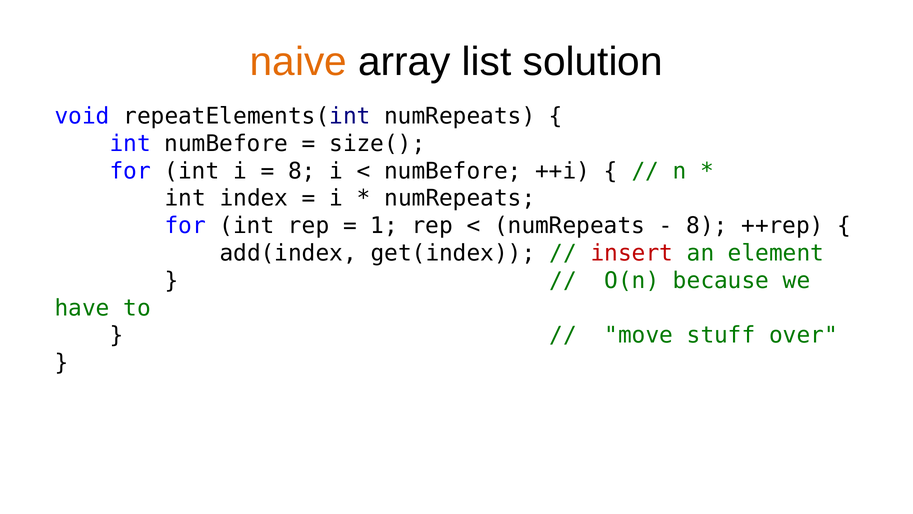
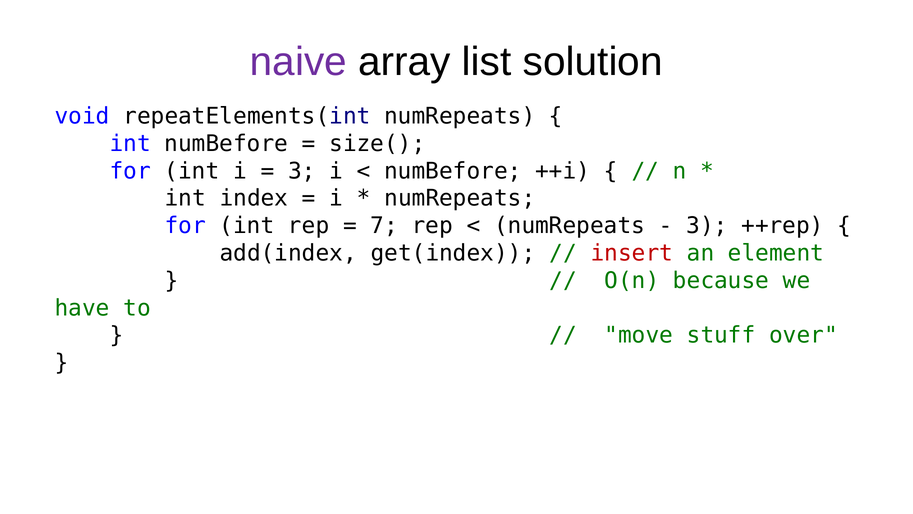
naive colour: orange -> purple
8 at (302, 171): 8 -> 3
1: 1 -> 7
8 at (707, 226): 8 -> 3
